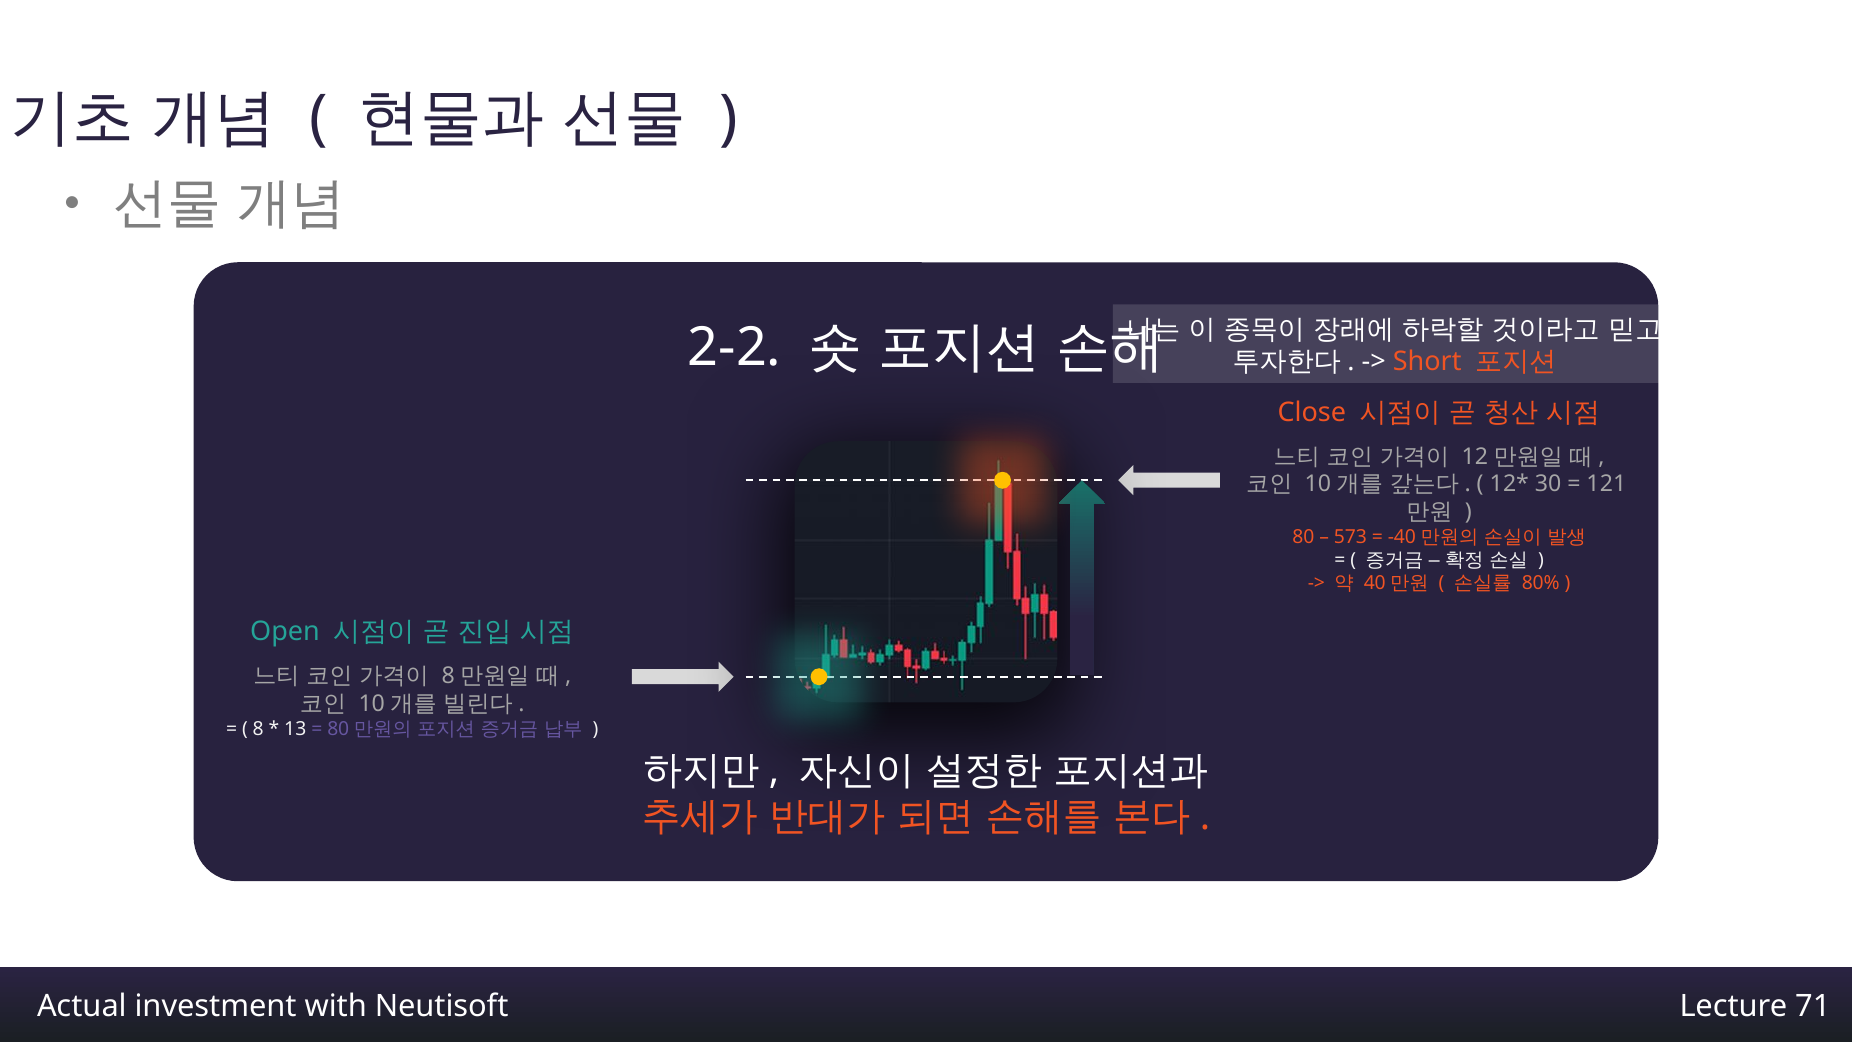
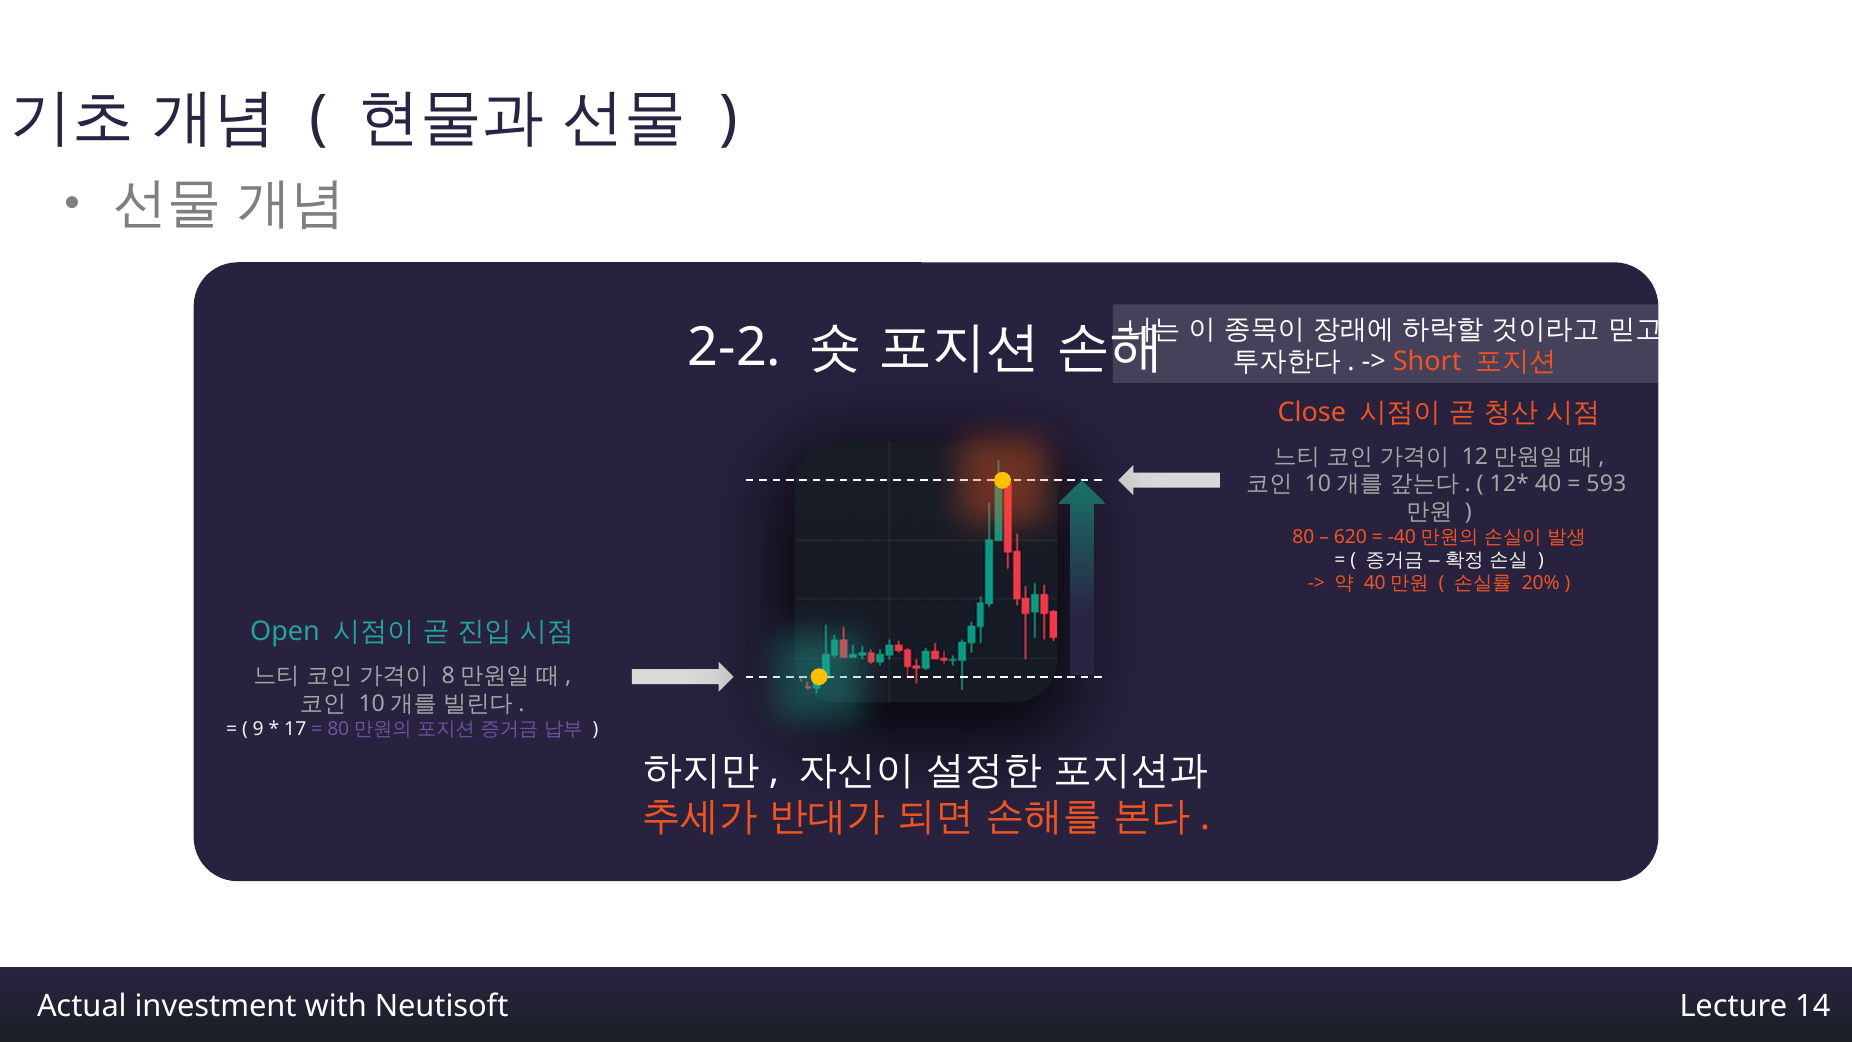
30: 30 -> 40
121: 121 -> 593
573: 573 -> 620
80%: 80% -> 20%
8: 8 -> 9
13: 13 -> 17
71: 71 -> 14
